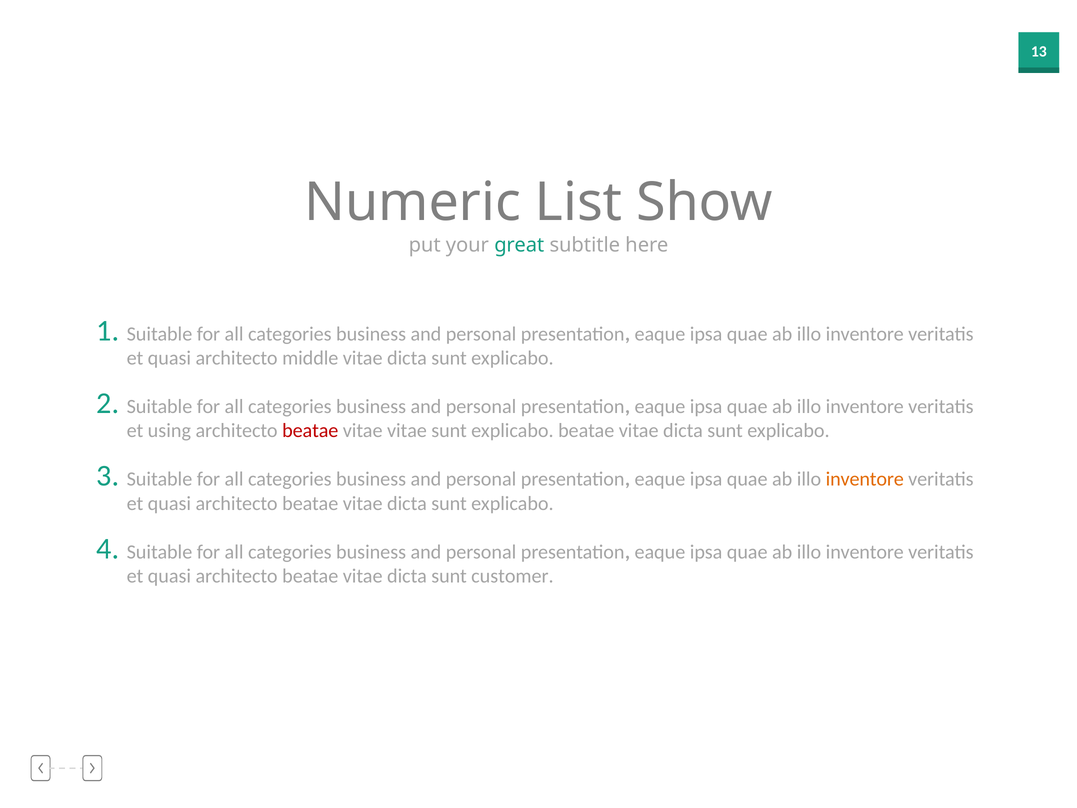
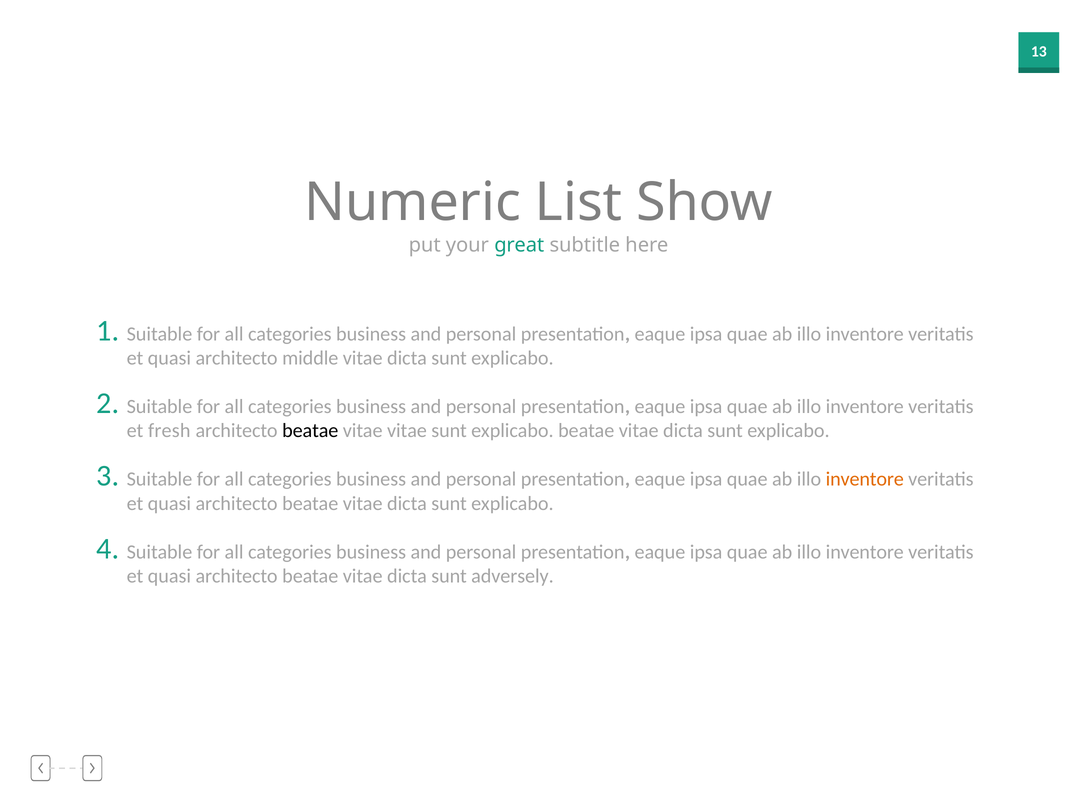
using: using -> fresh
beatae at (310, 431) colour: red -> black
customer: customer -> adversely
